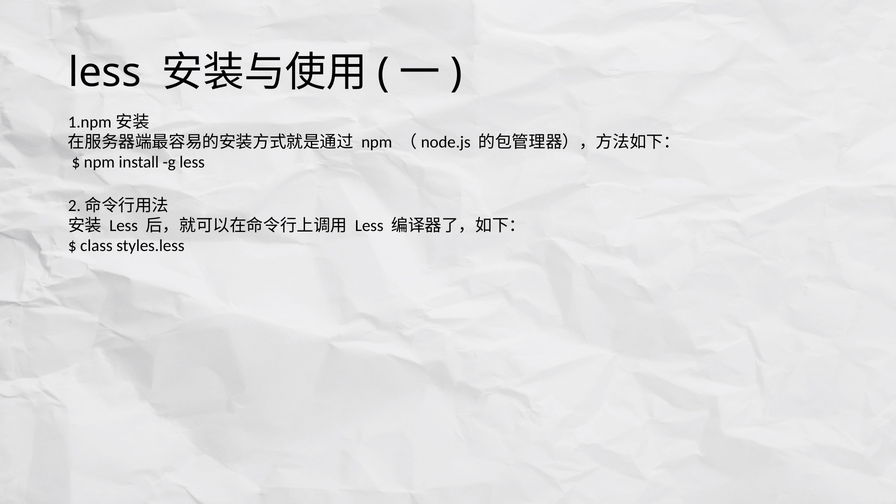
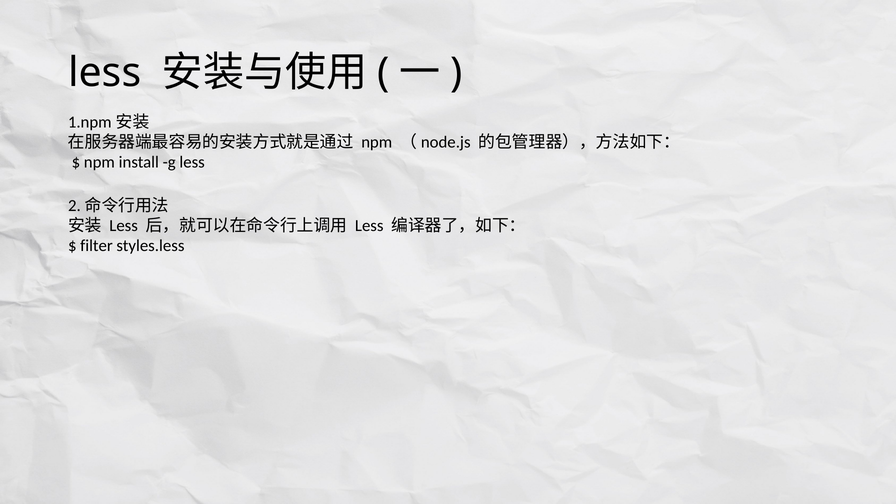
class: class -> filter
